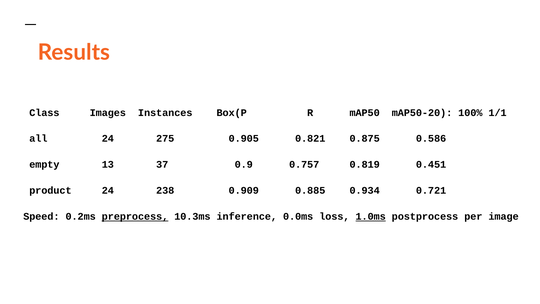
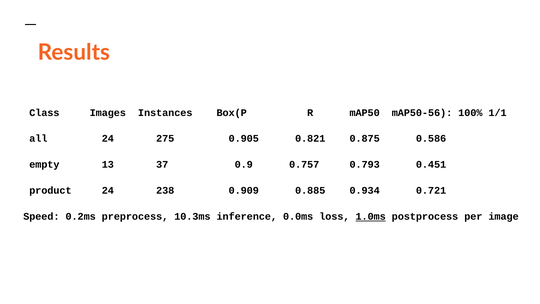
mAP50-20: mAP50-20 -> mAP50-56
0.819: 0.819 -> 0.793
preprocess underline: present -> none
